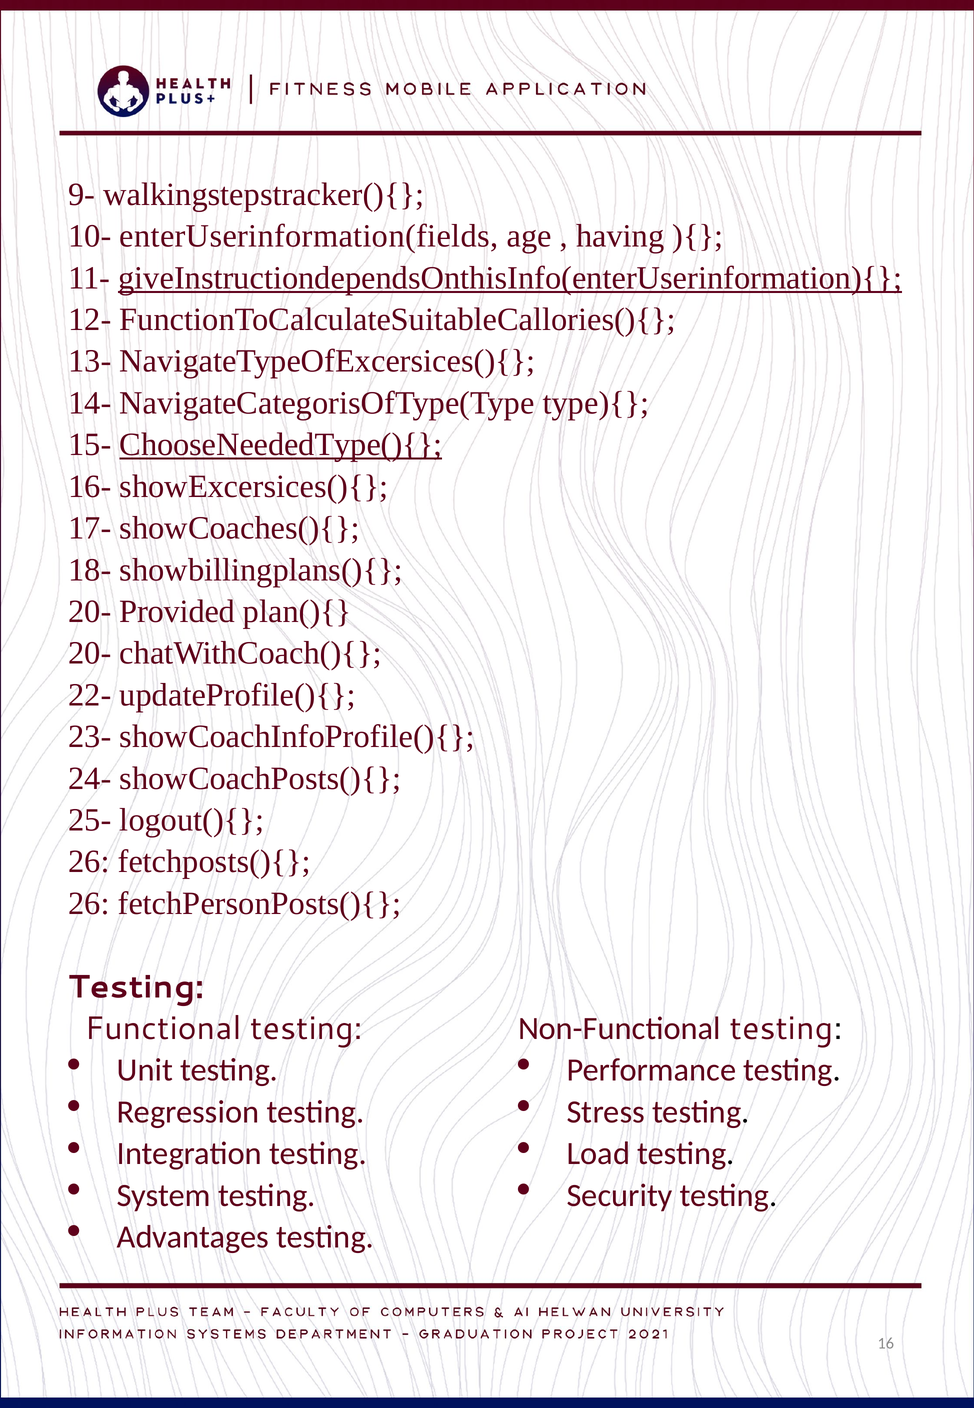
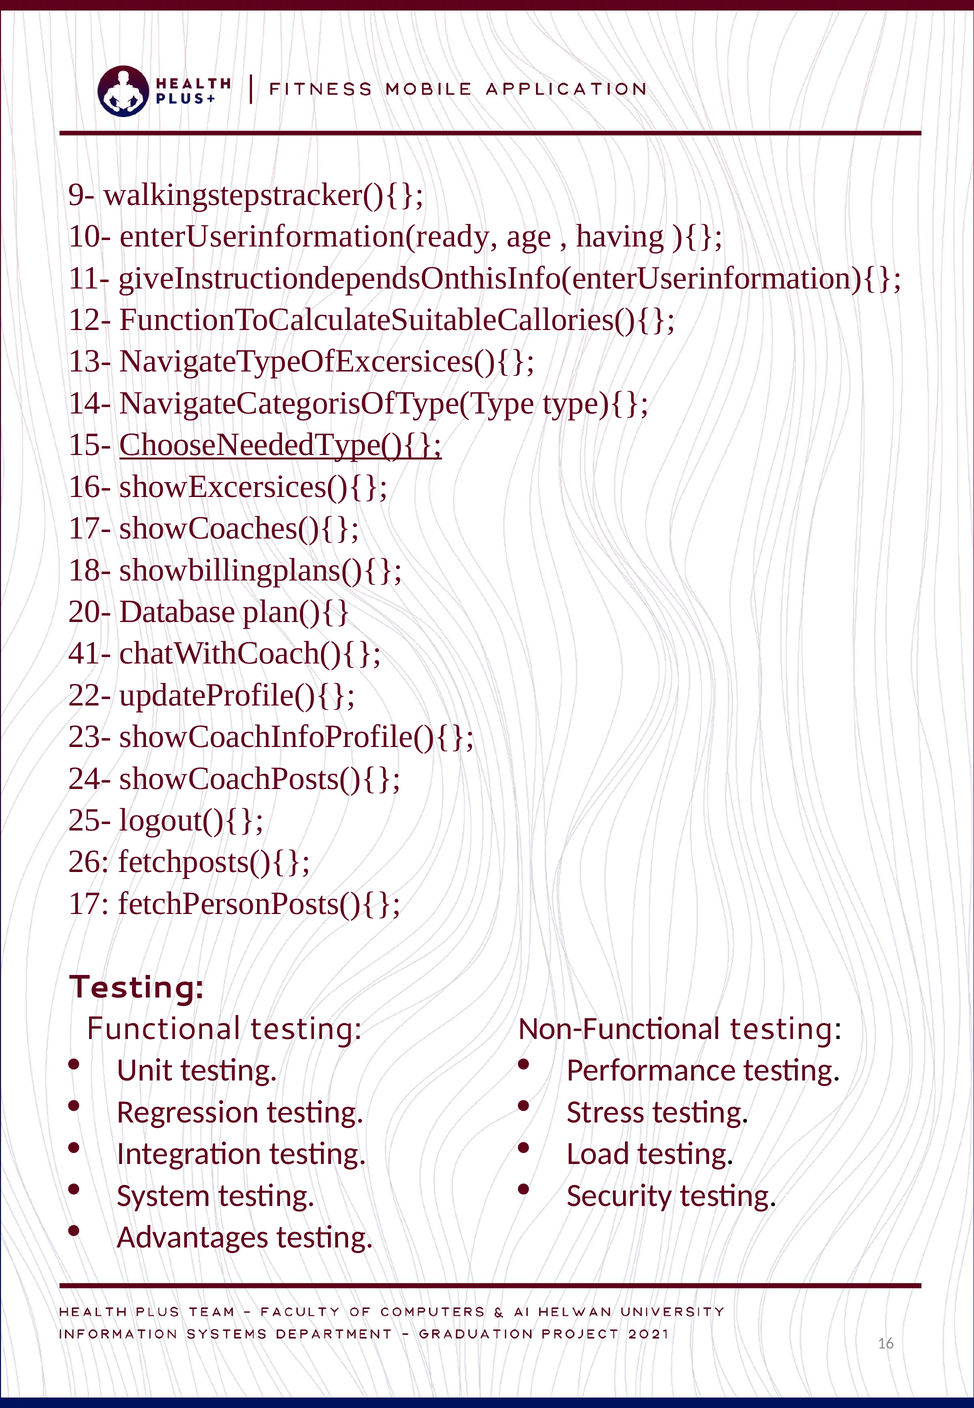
enterUserinformation(fields: enterUserinformation(fields -> enterUserinformation(ready
giveInstructiondependsOnthisInfo(enterUserinformation){ underline: present -> none
Provided: Provided -> Database
20- at (90, 653): 20- -> 41-
26 at (89, 903): 26 -> 17
